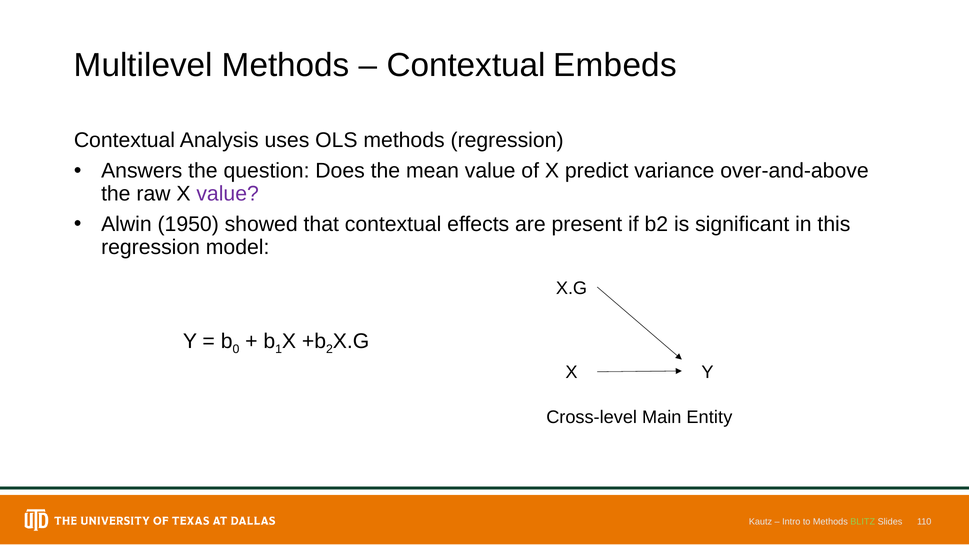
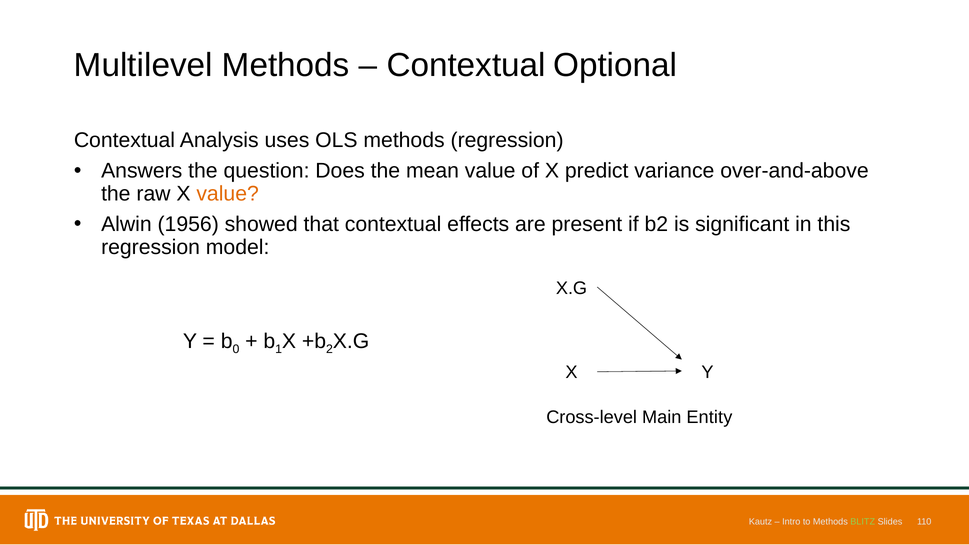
Embeds: Embeds -> Optional
value at (228, 194) colour: purple -> orange
1950: 1950 -> 1956
